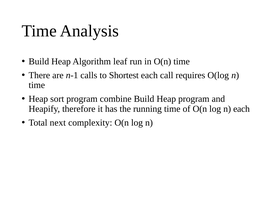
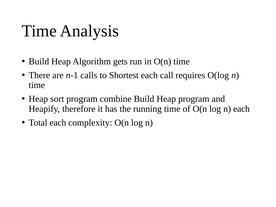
leaf: leaf -> gets
Total next: next -> each
